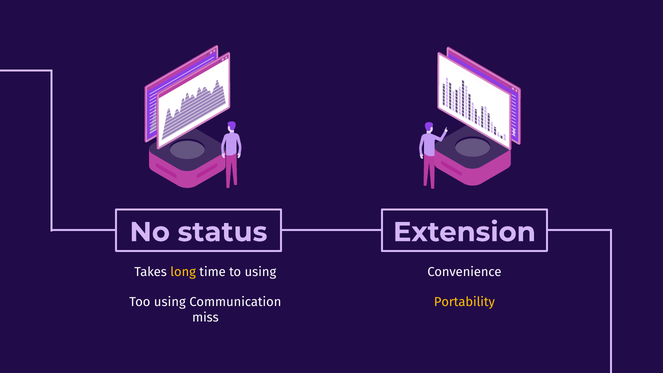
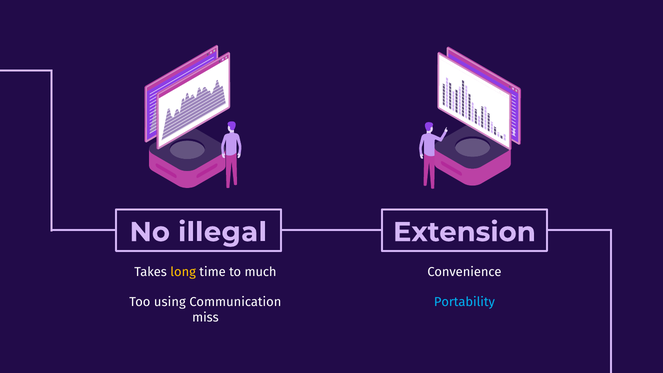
status: status -> illegal
to using: using -> much
Portability colour: yellow -> light blue
